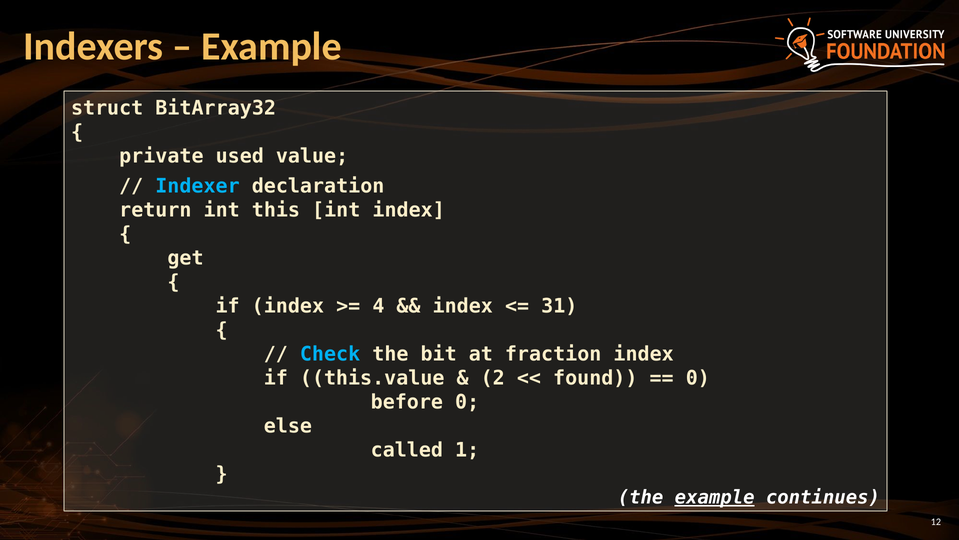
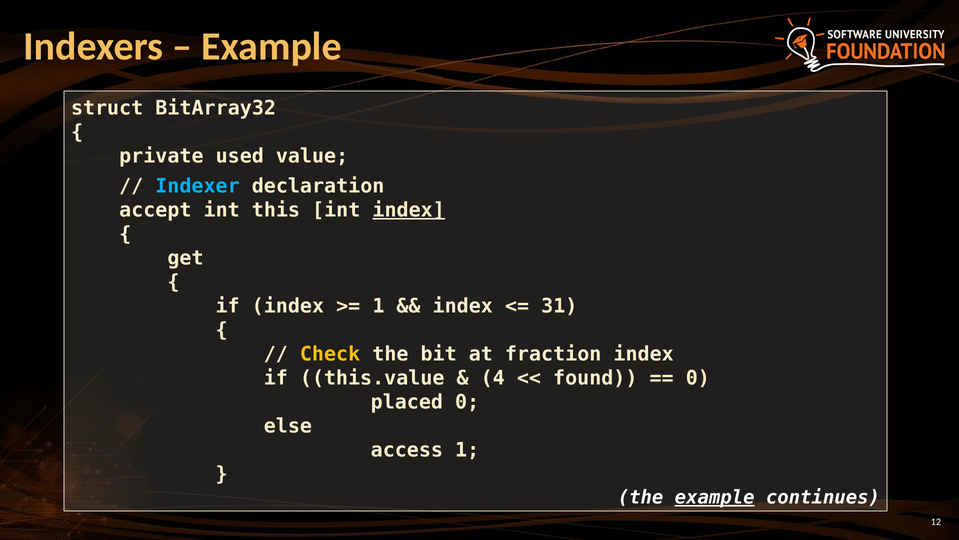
return: return -> accept
index at (409, 210) underline: none -> present
4 at (378, 306): 4 -> 1
Check colour: light blue -> yellow
2: 2 -> 4
before: before -> placed
called: called -> access
